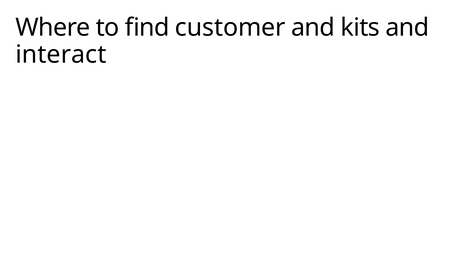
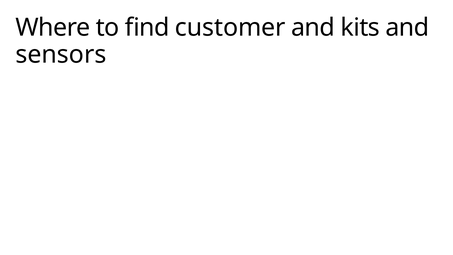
interact: interact -> sensors
